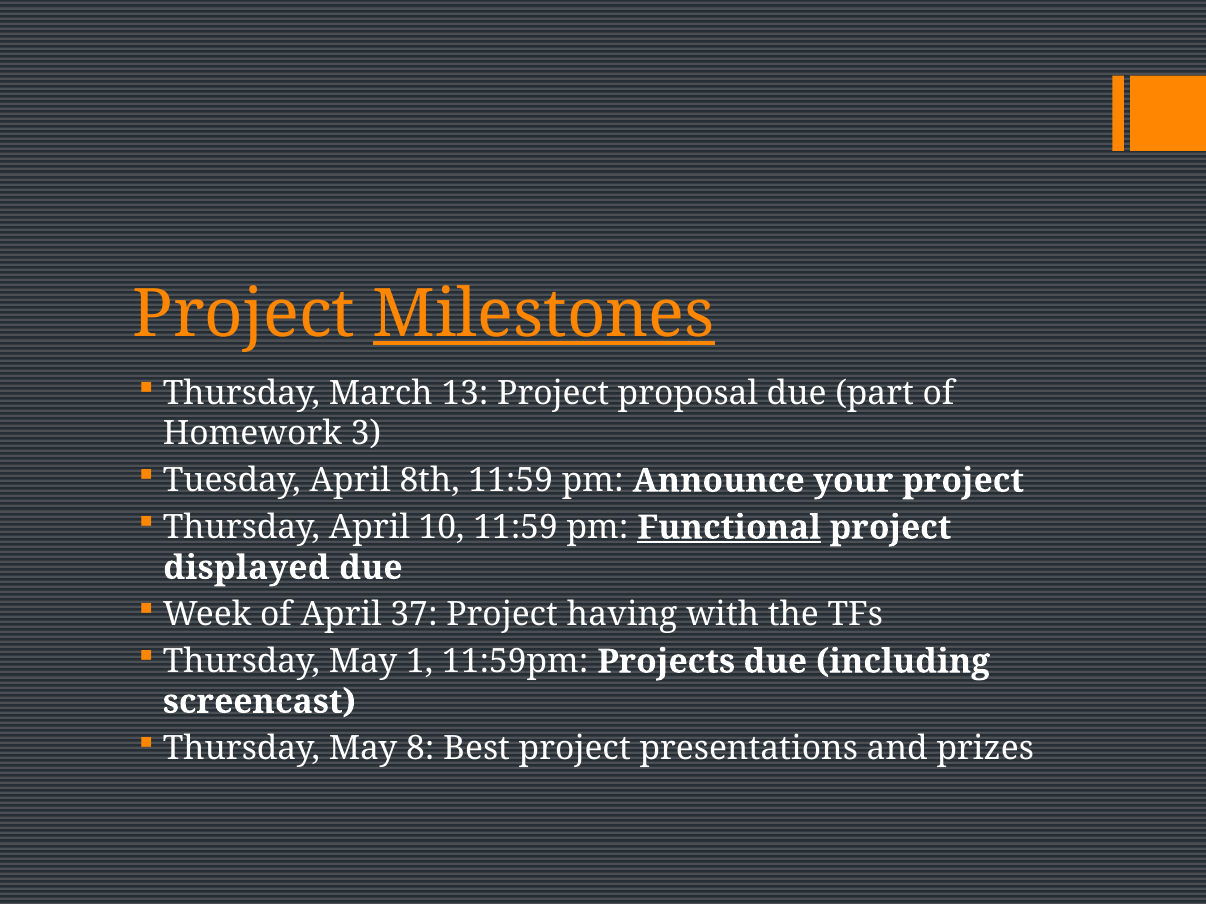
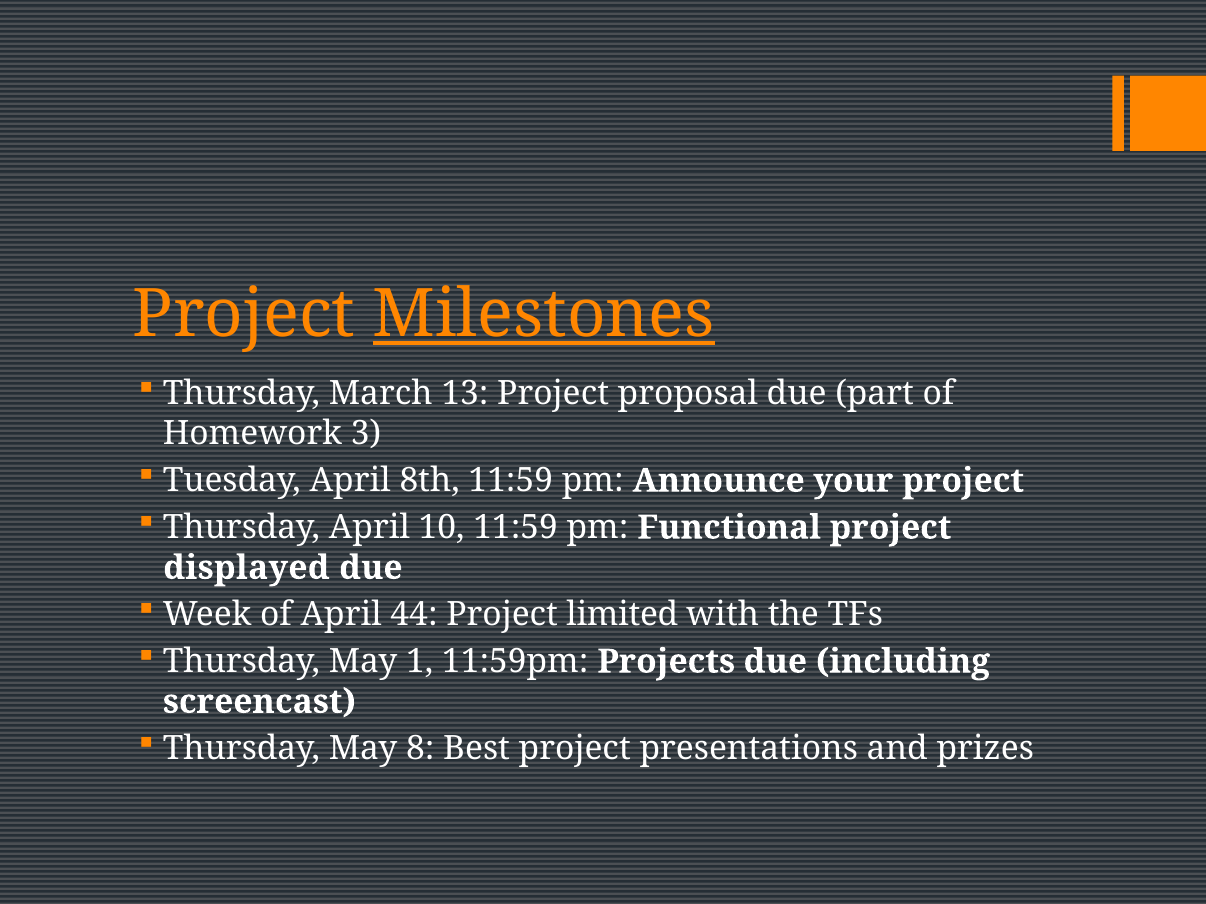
Functional underline: present -> none
37: 37 -> 44
having: having -> limited
